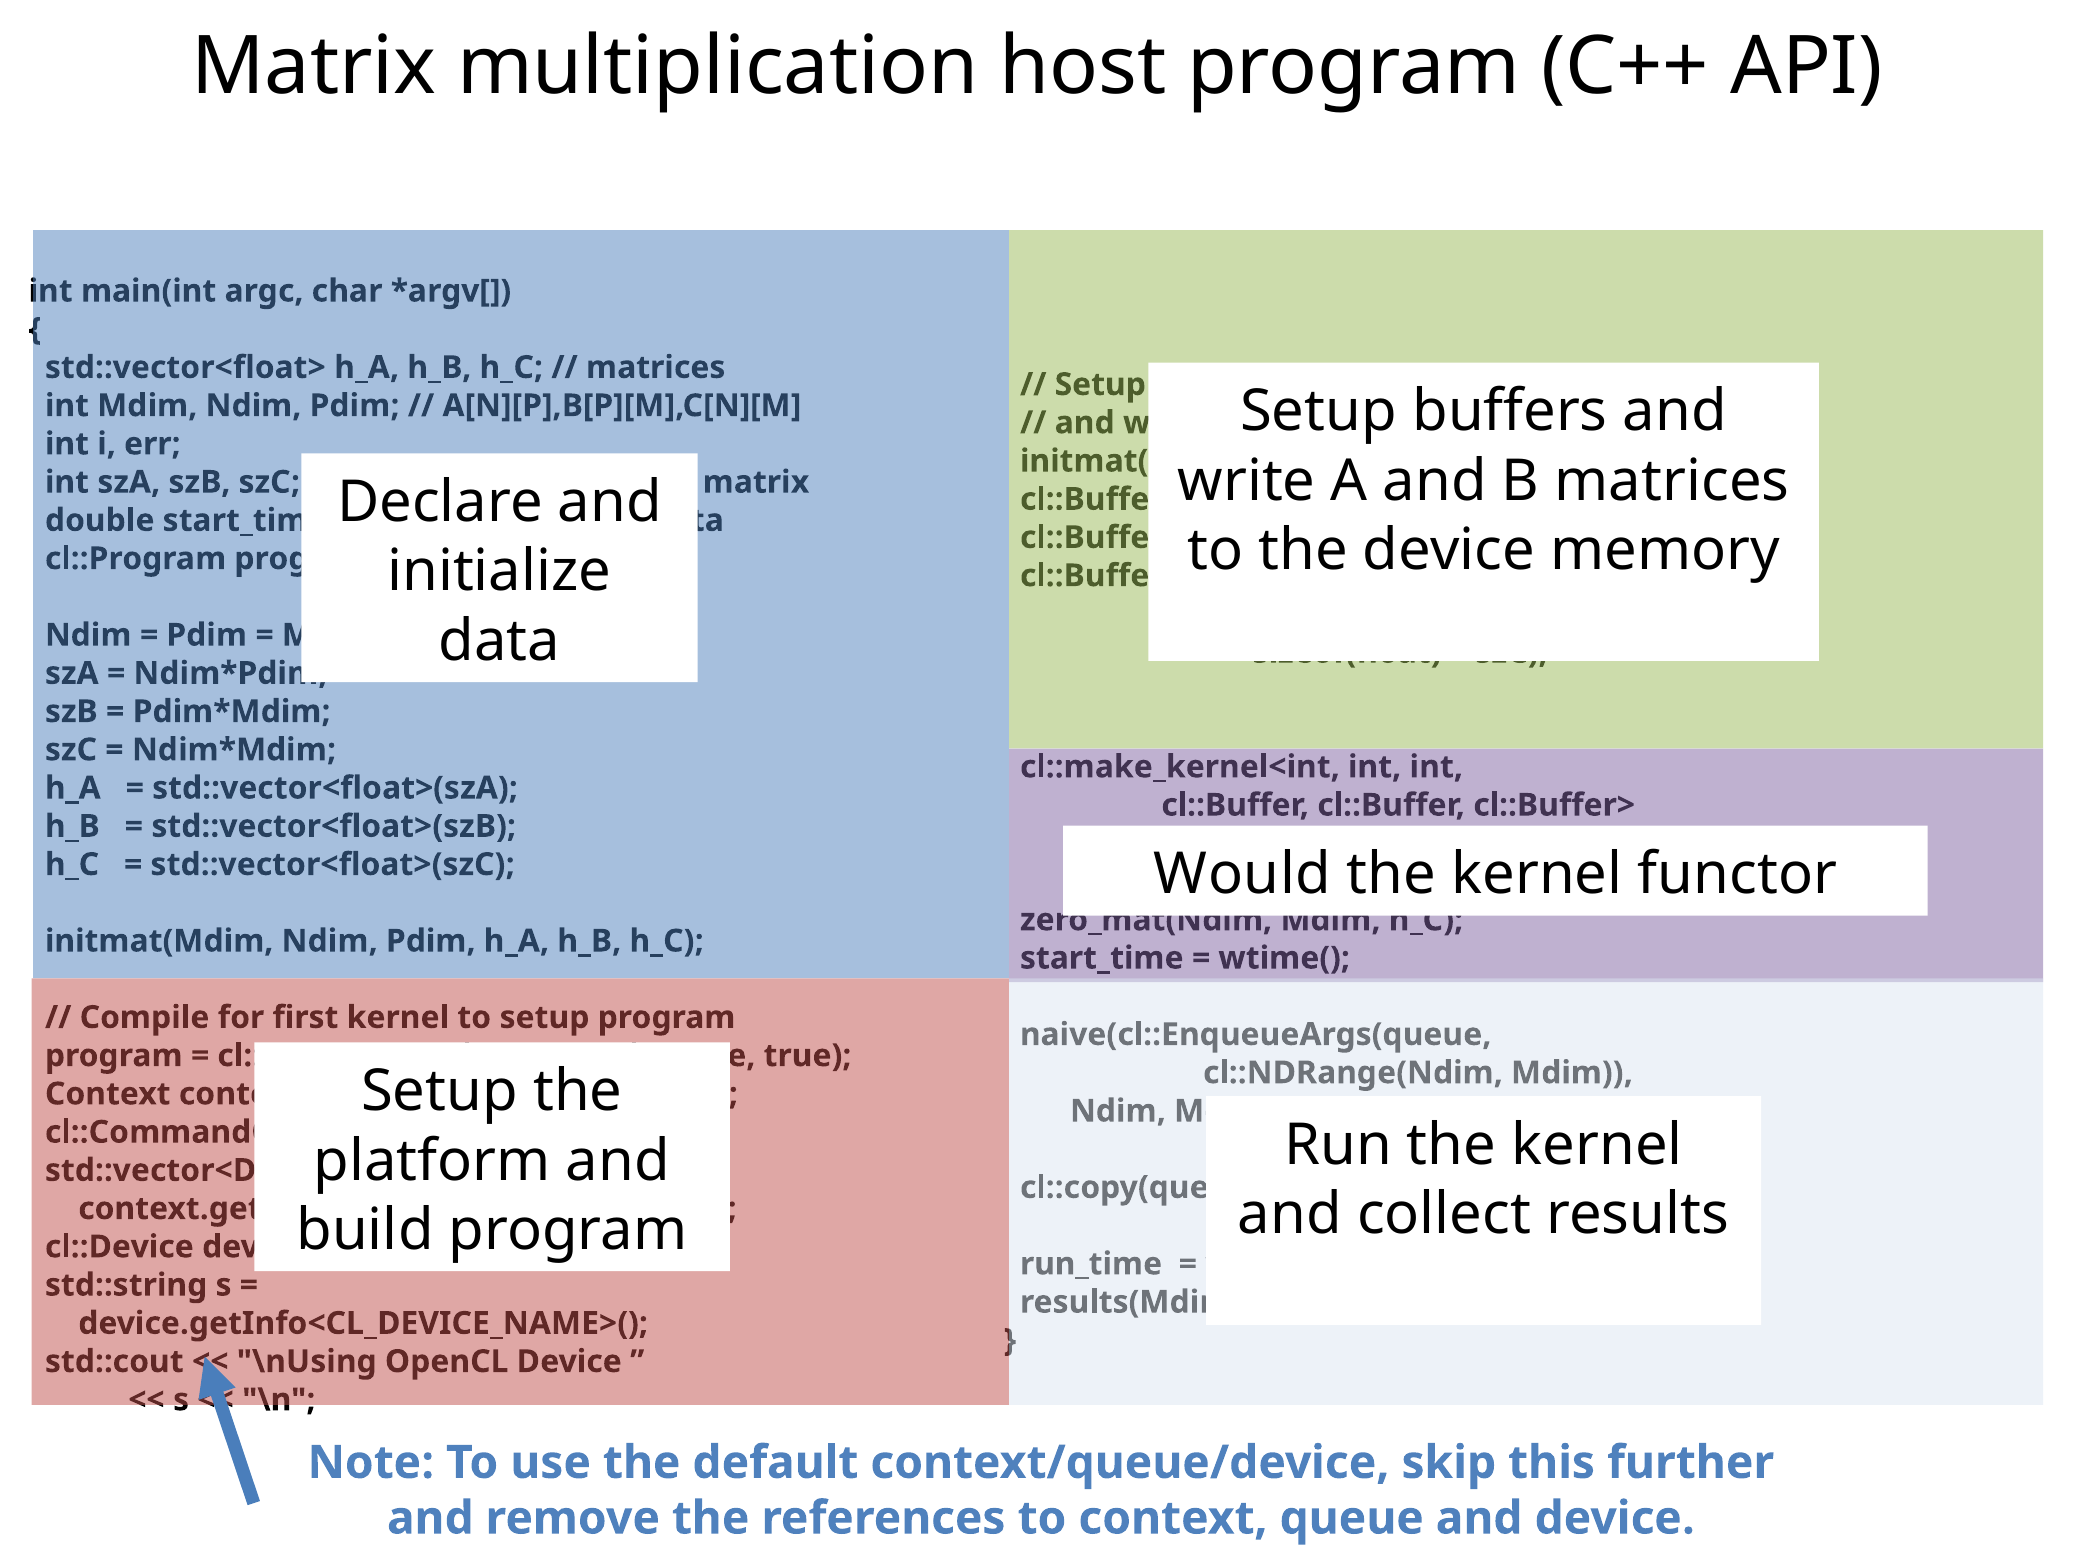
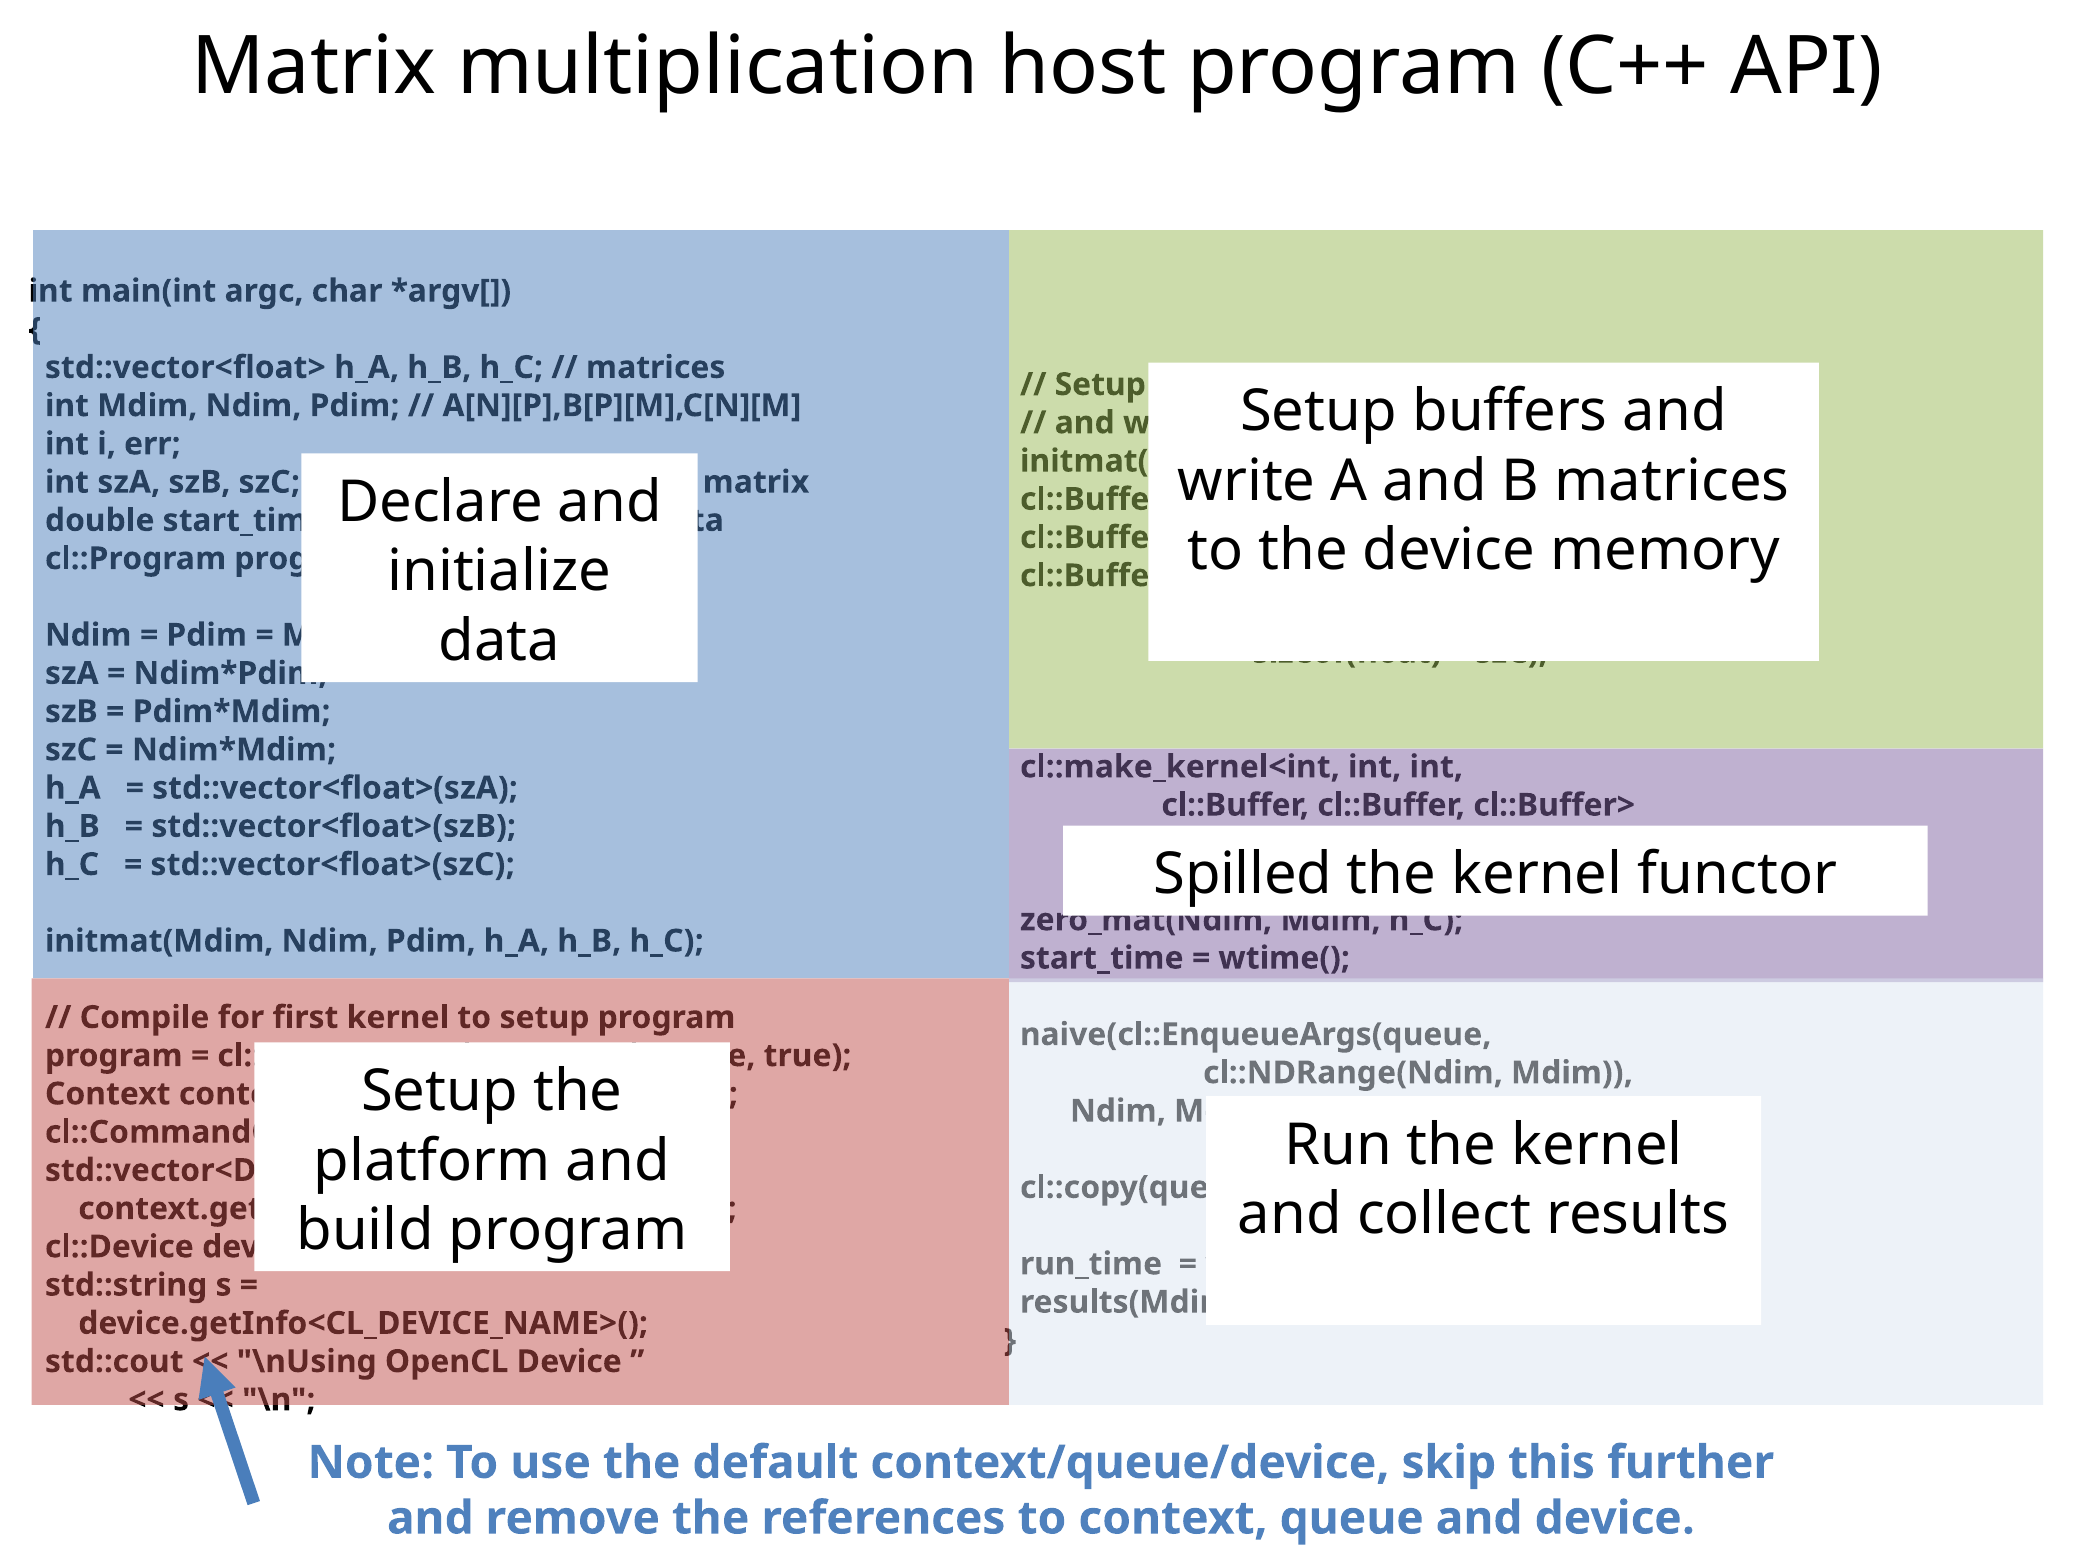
Would: Would -> Spilled
